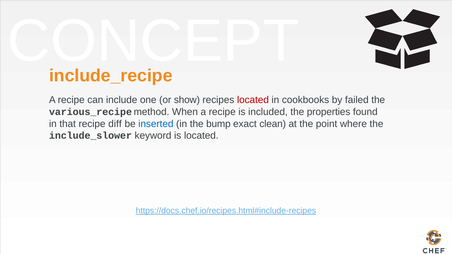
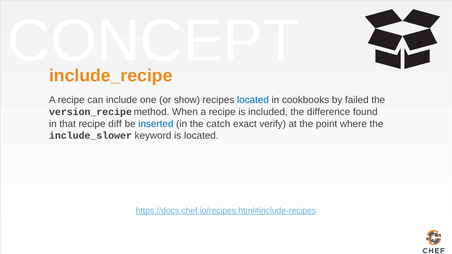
located at (253, 100) colour: red -> blue
various_recipe: various_recipe -> version_recipe
properties: properties -> difference
bump: bump -> catch
clean: clean -> verify
